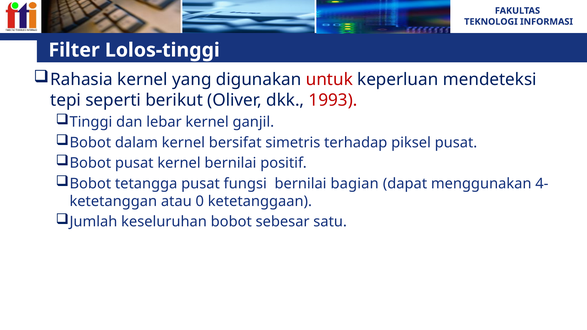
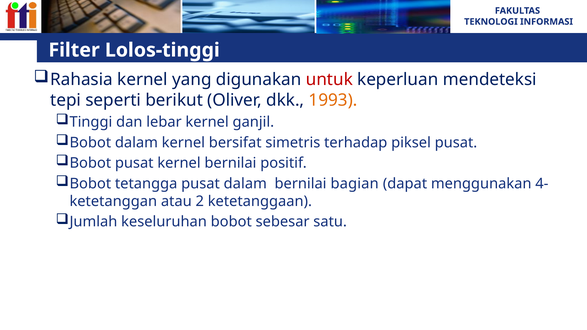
1993 colour: red -> orange
pusat fungsi: fungsi -> dalam
0: 0 -> 2
